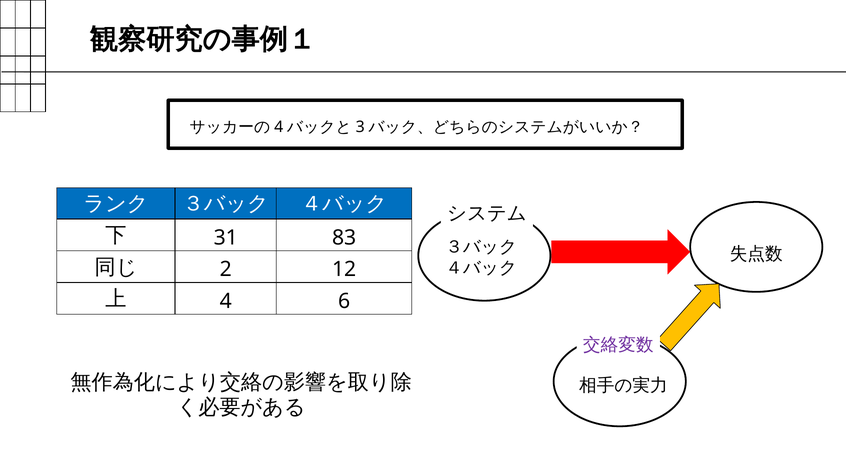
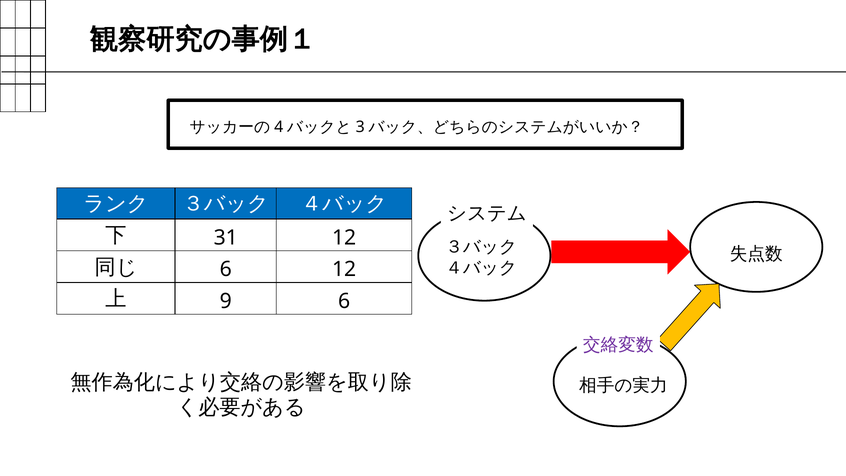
31 83: 83 -> 12
2 at (226, 269): 2 -> 6
4: 4 -> 9
